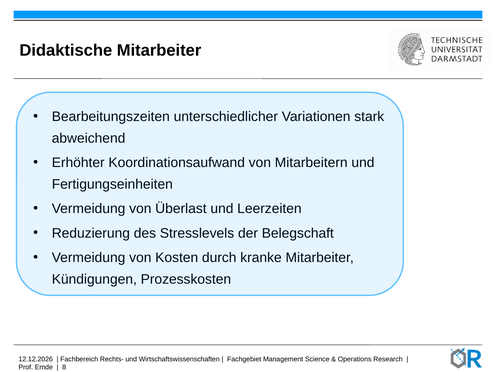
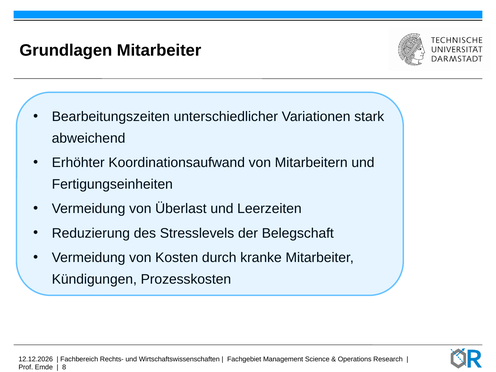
Didaktische: Didaktische -> Grundlagen
